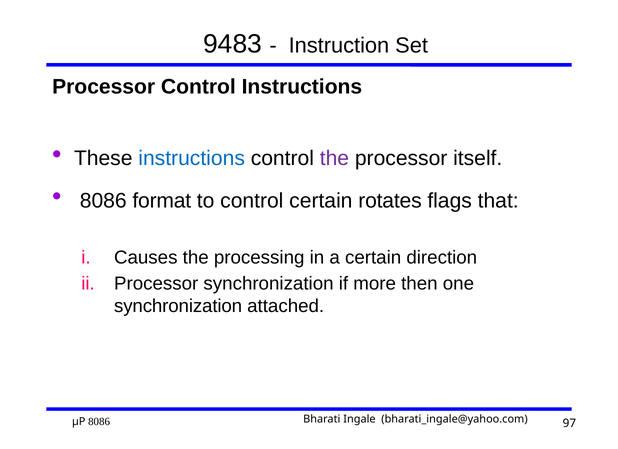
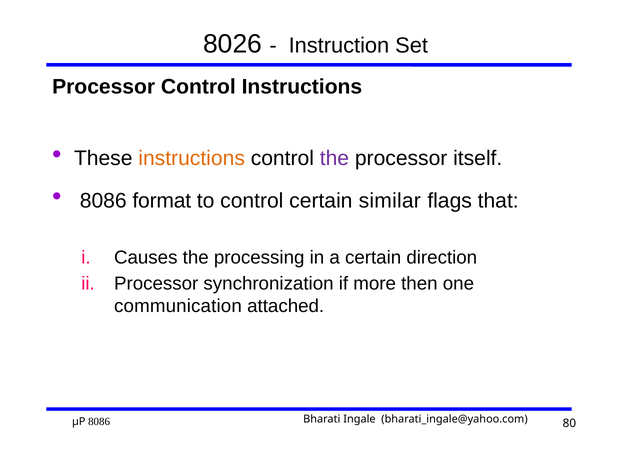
9483: 9483 -> 8026
instructions at (192, 159) colour: blue -> orange
rotates: rotates -> similar
synchronization at (178, 307): synchronization -> communication
97: 97 -> 80
